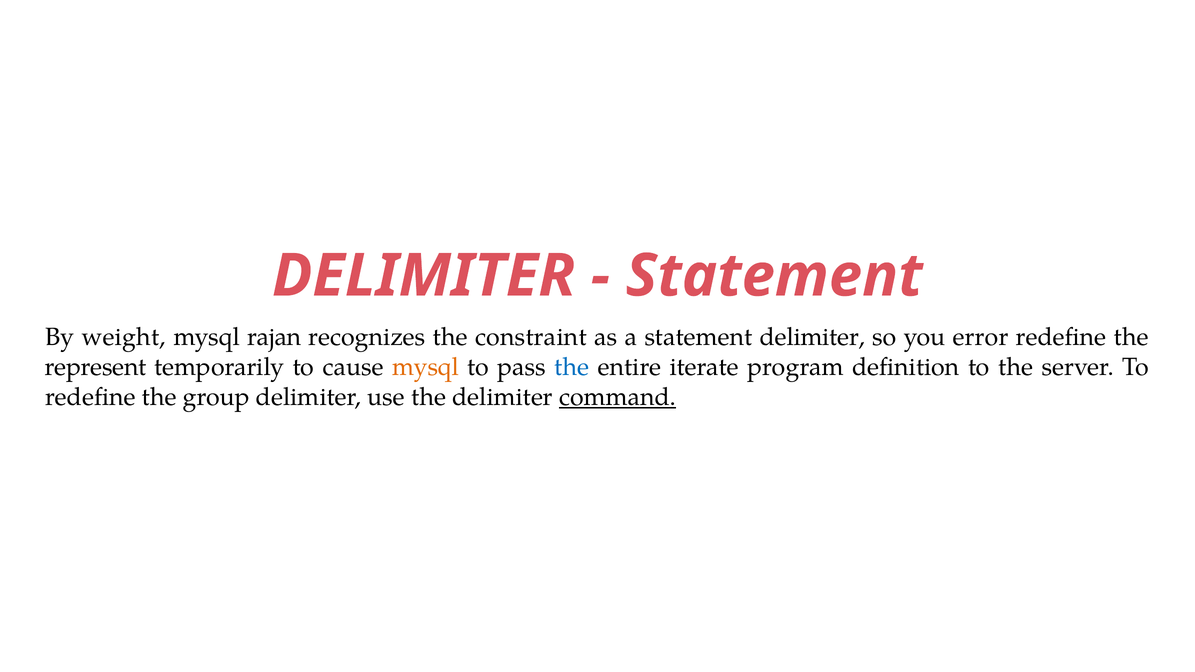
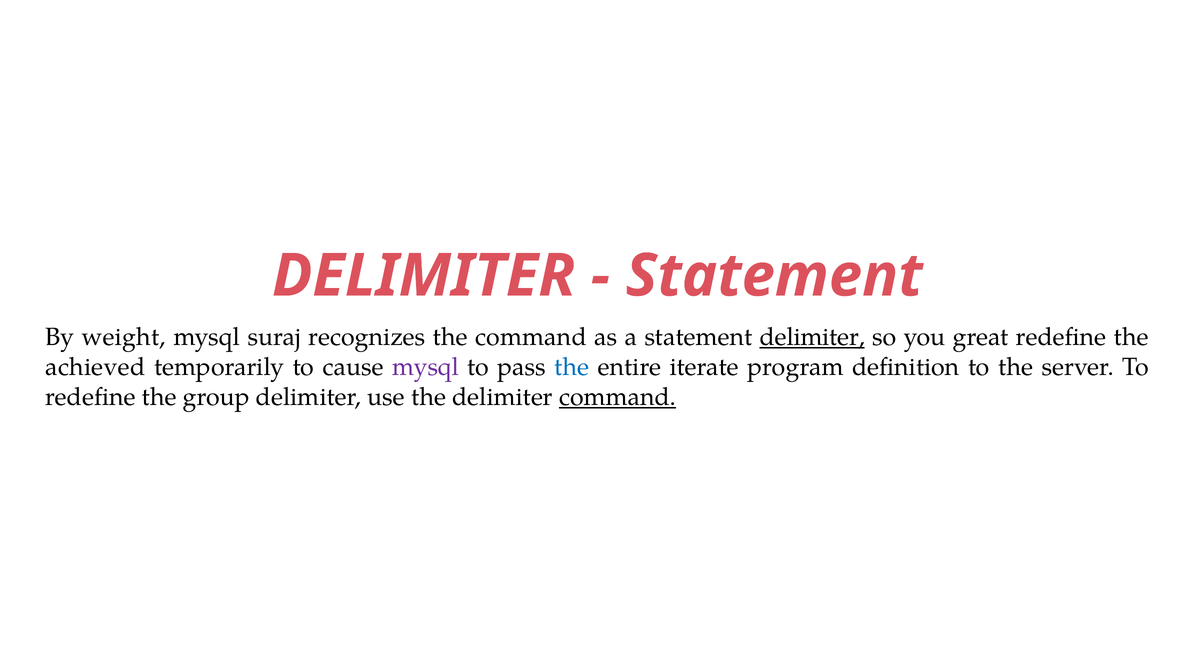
rajan: rajan -> suraj
the constraint: constraint -> command
delimiter at (812, 337) underline: none -> present
error: error -> great
represent: represent -> achieved
mysql at (426, 367) colour: orange -> purple
